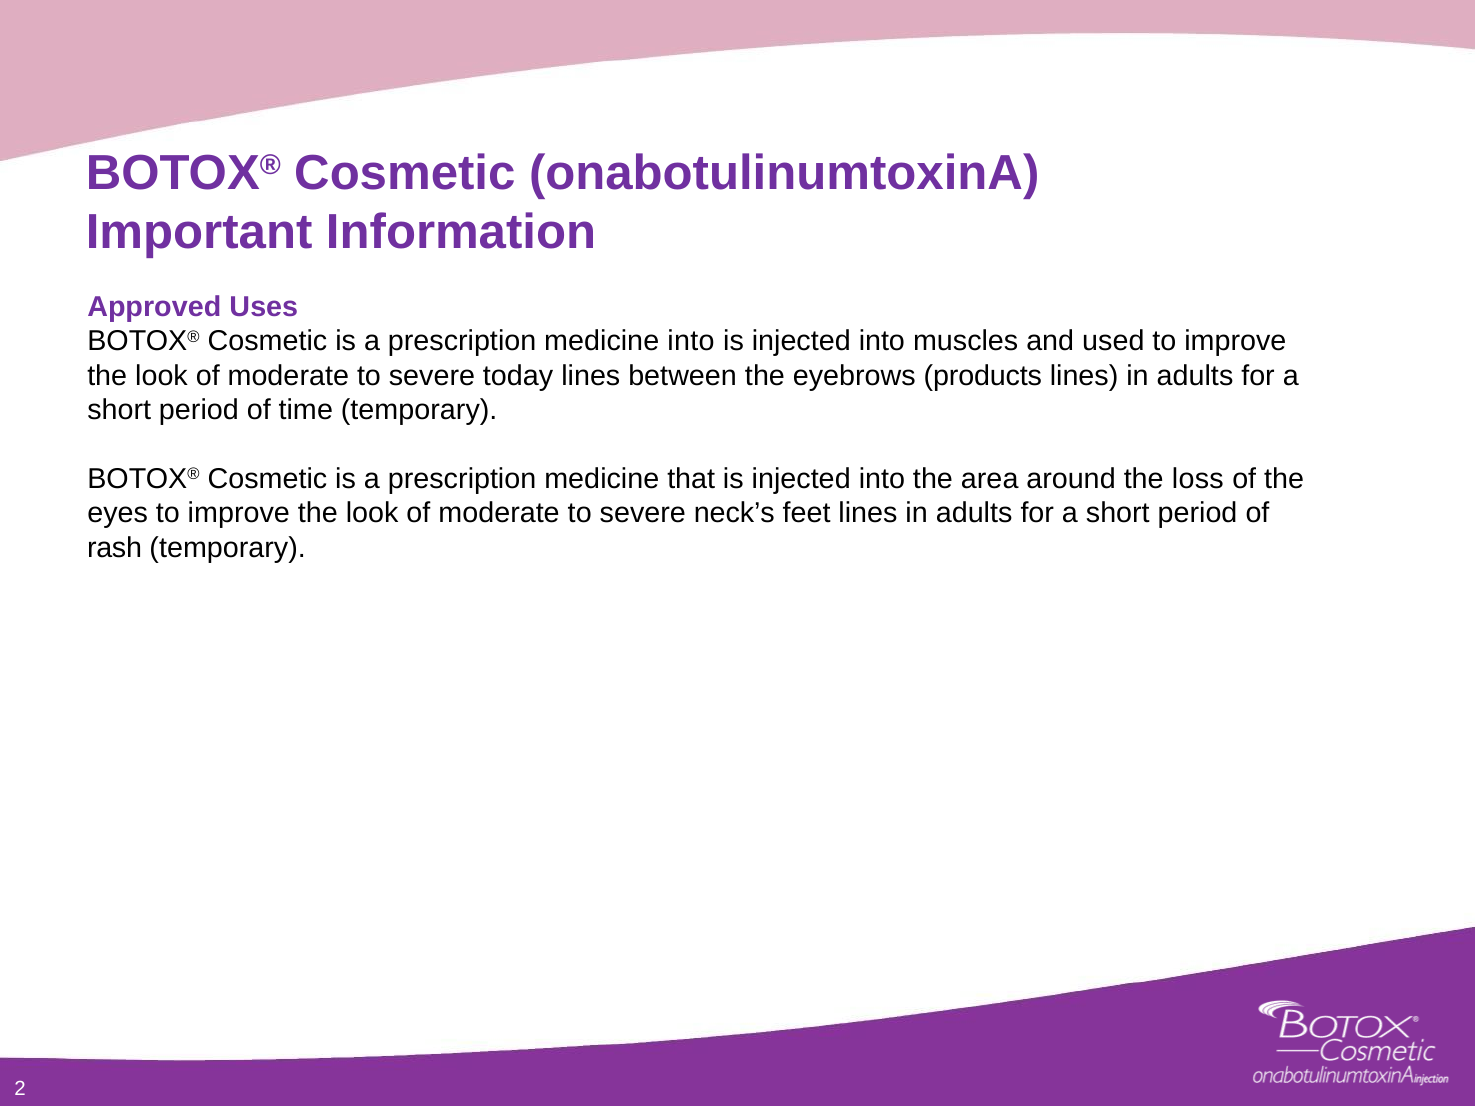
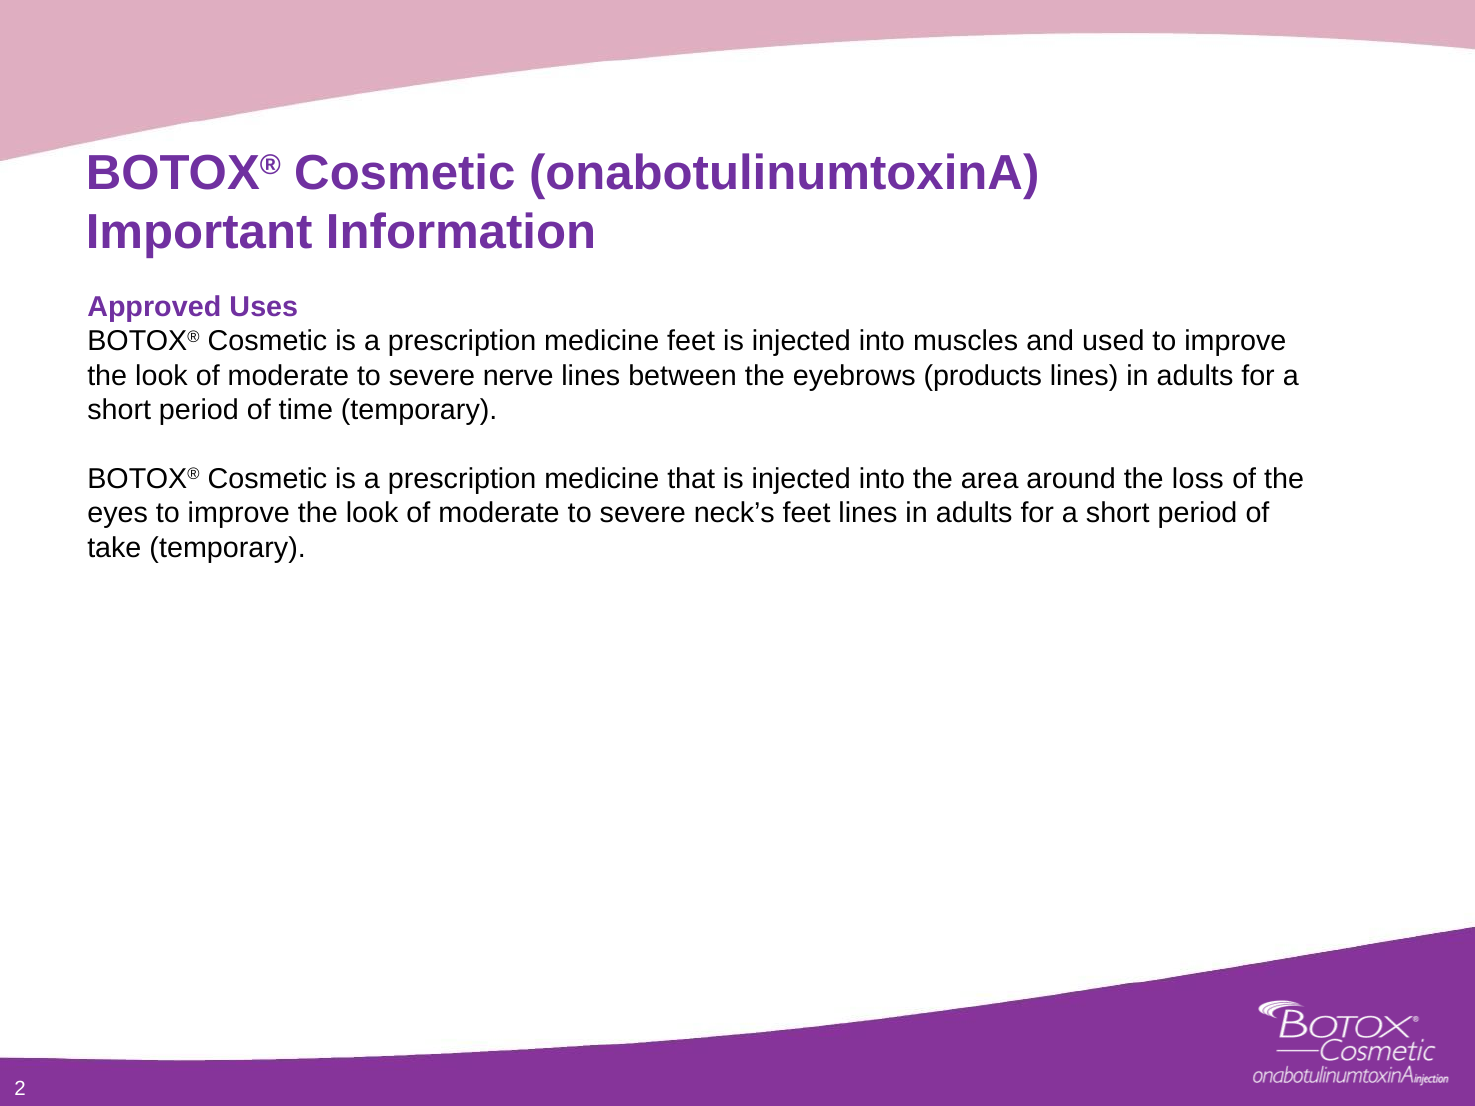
medicine into: into -> feet
today: today -> nerve
rash: rash -> take
